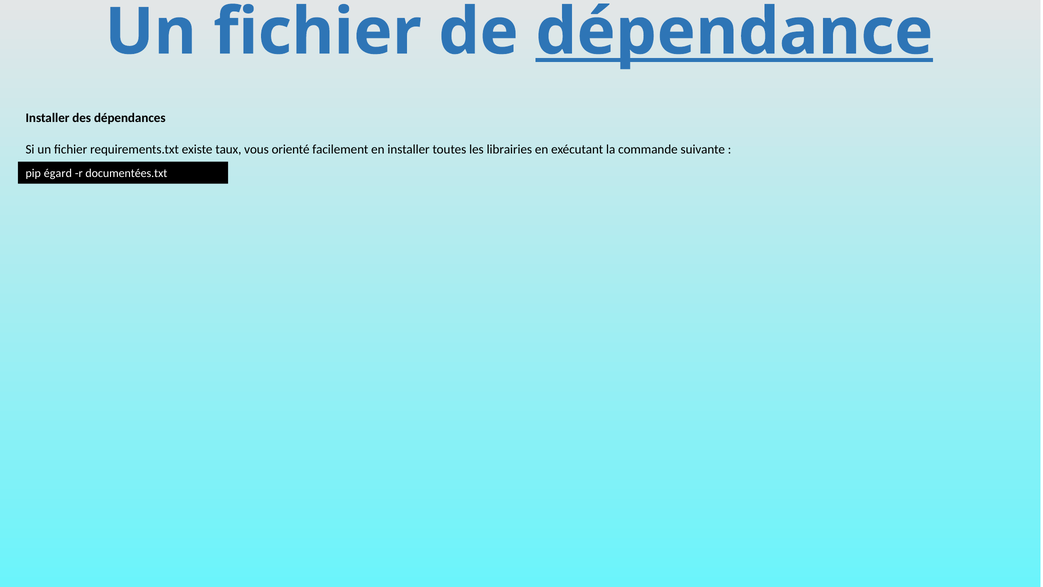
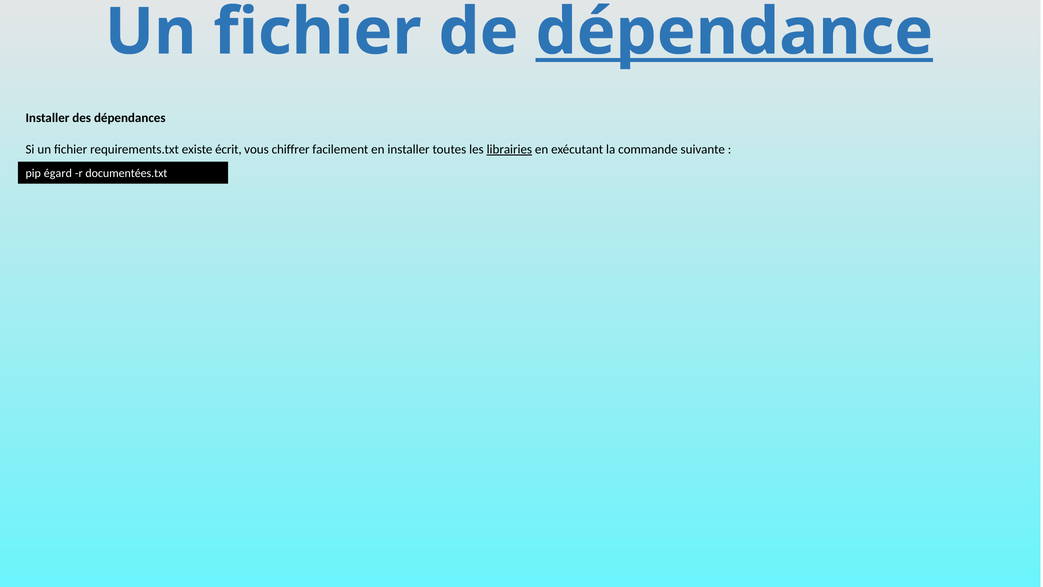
taux: taux -> écrit
orienté: orienté -> chiffrer
librairies underline: none -> present
